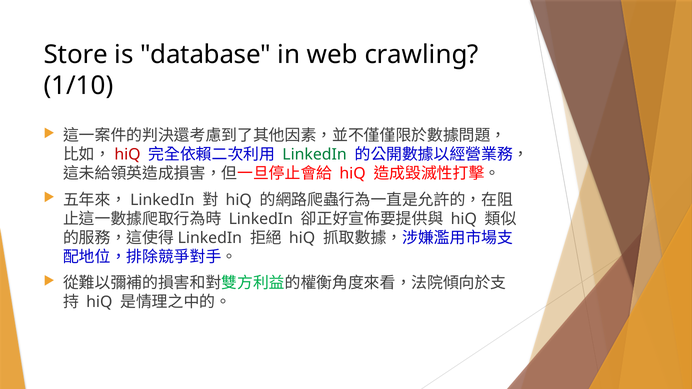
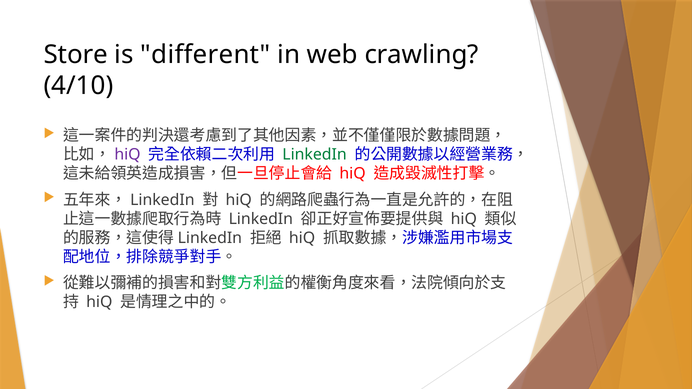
database: database -> different
1/10: 1/10 -> 4/10
hiQ at (127, 155) colour: red -> purple
